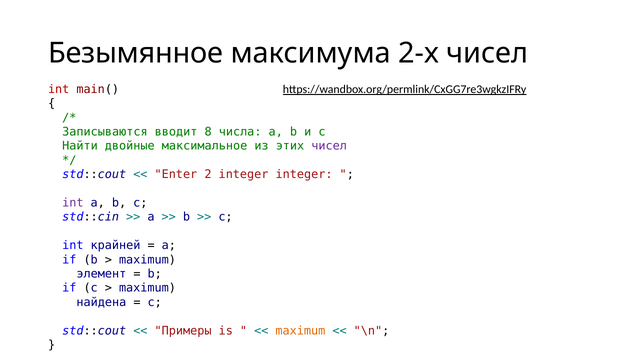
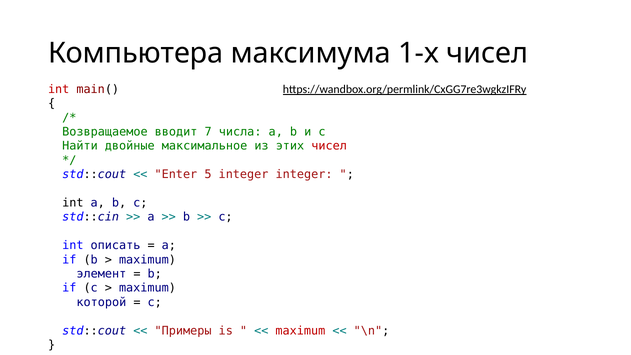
Безымянное: Безымянное -> Компьютера
2-х: 2-х -> 1-х
Записываются: Записываются -> Возвращаемое
8: 8 -> 7
чисел at (329, 146) colour: purple -> red
2: 2 -> 5
int at (73, 203) colour: purple -> black
крайней: крайней -> описать
найдена: найдена -> которой
maximum at (300, 331) colour: orange -> red
